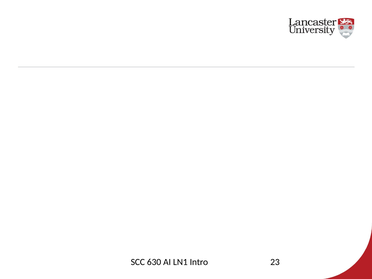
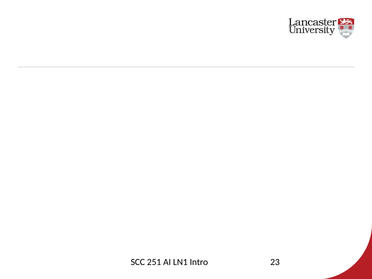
630: 630 -> 251
